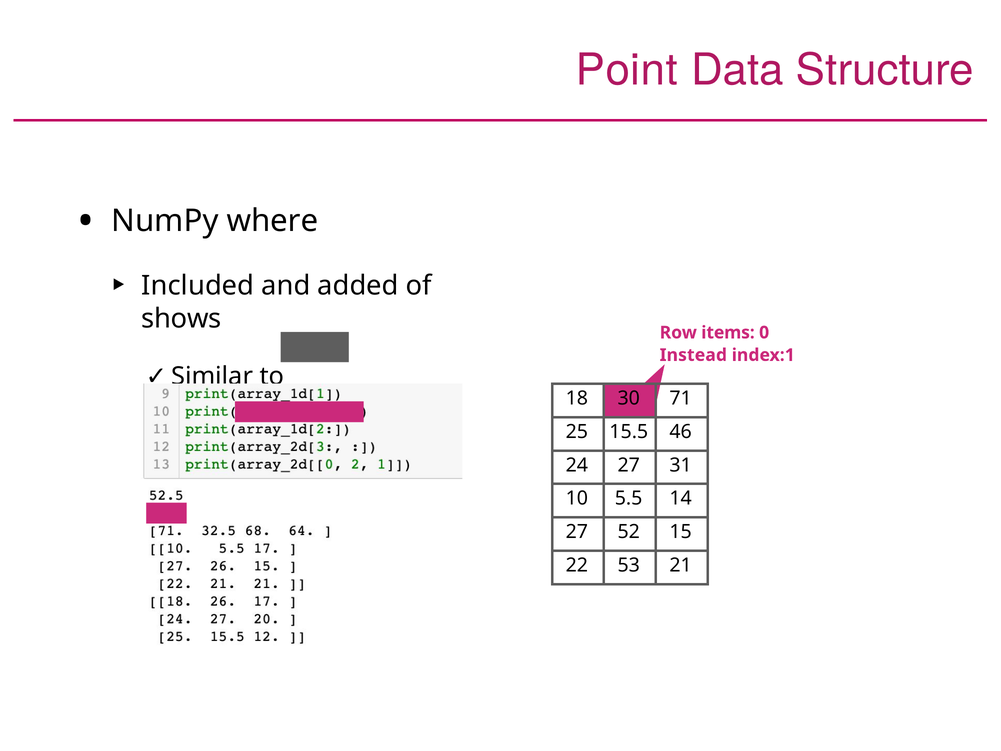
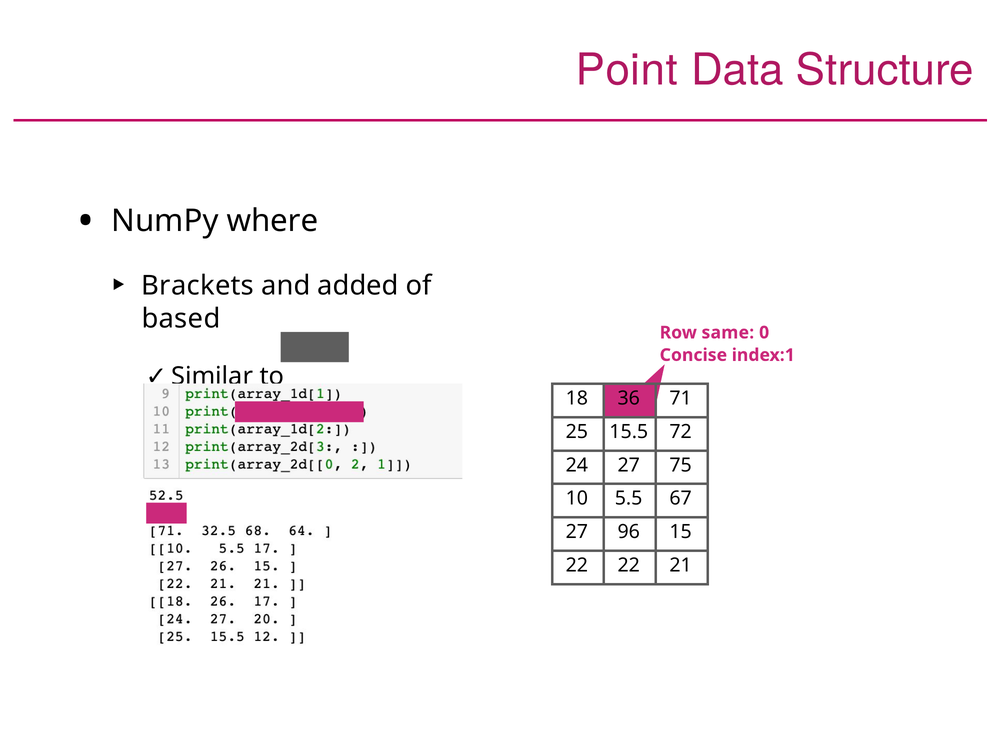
Included: Included -> Brackets
shows: shows -> based
items: items -> same
Instead: Instead -> Concise
30: 30 -> 36
46: 46 -> 72
31: 31 -> 75
14: 14 -> 67
52: 52 -> 96
22 53: 53 -> 22
